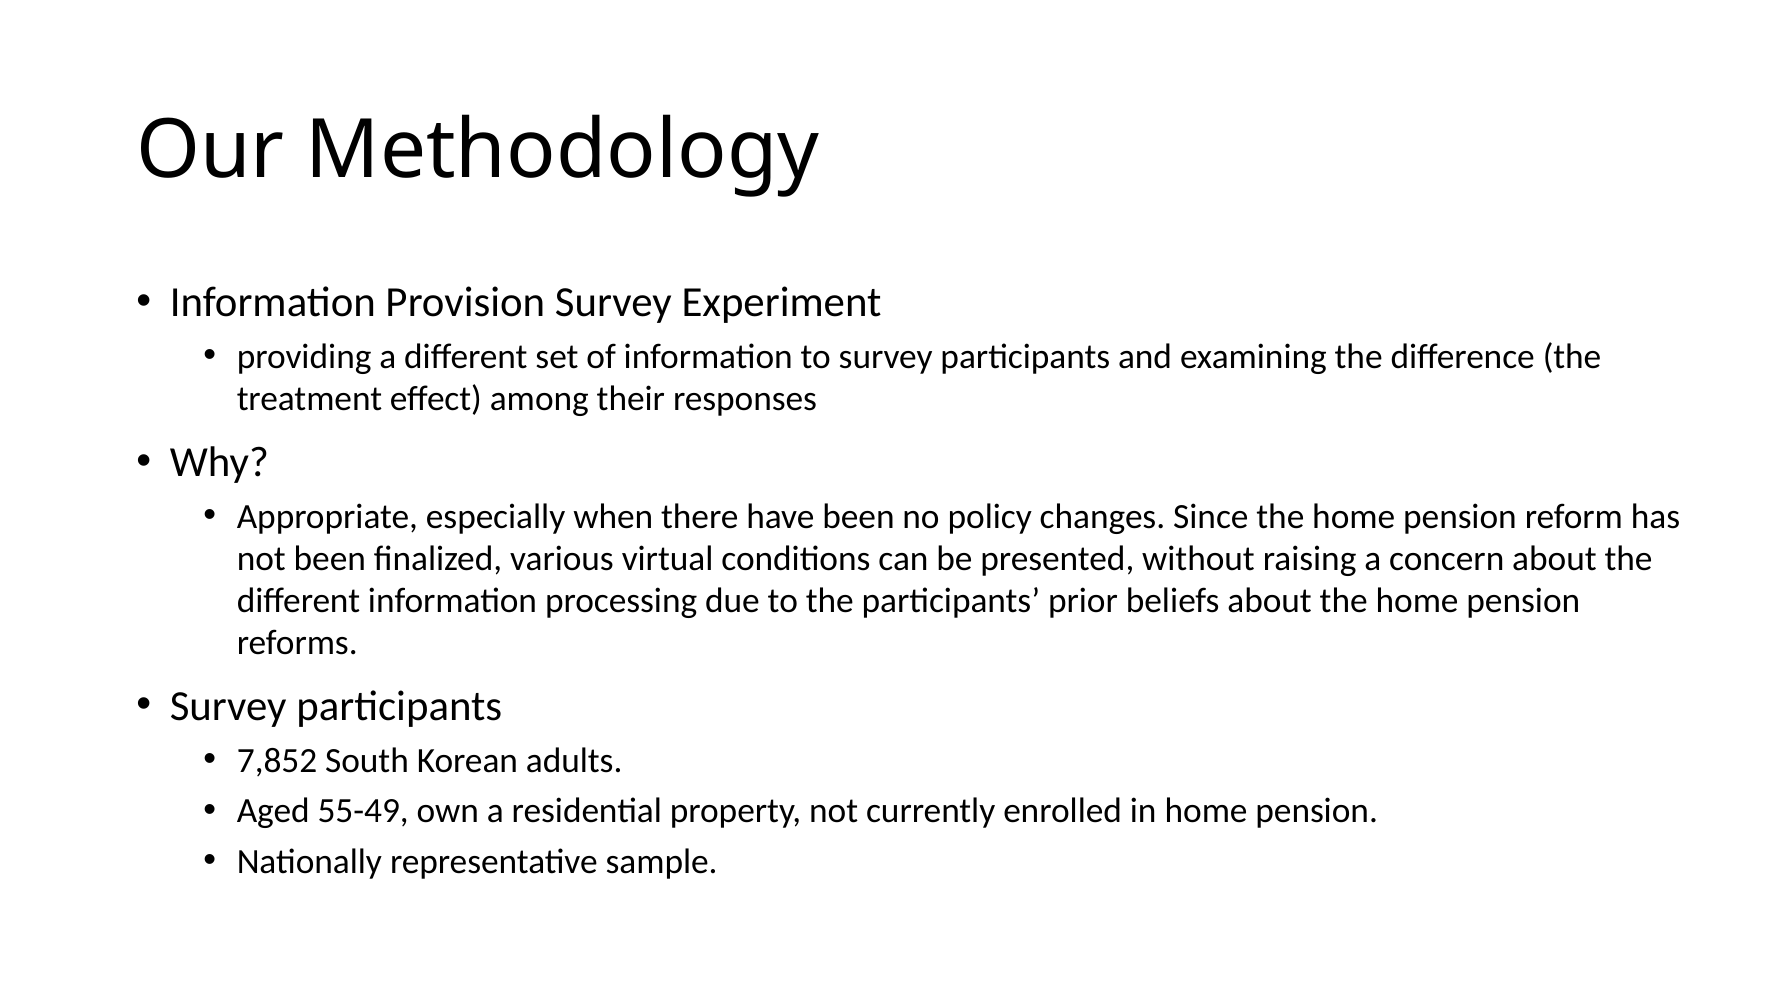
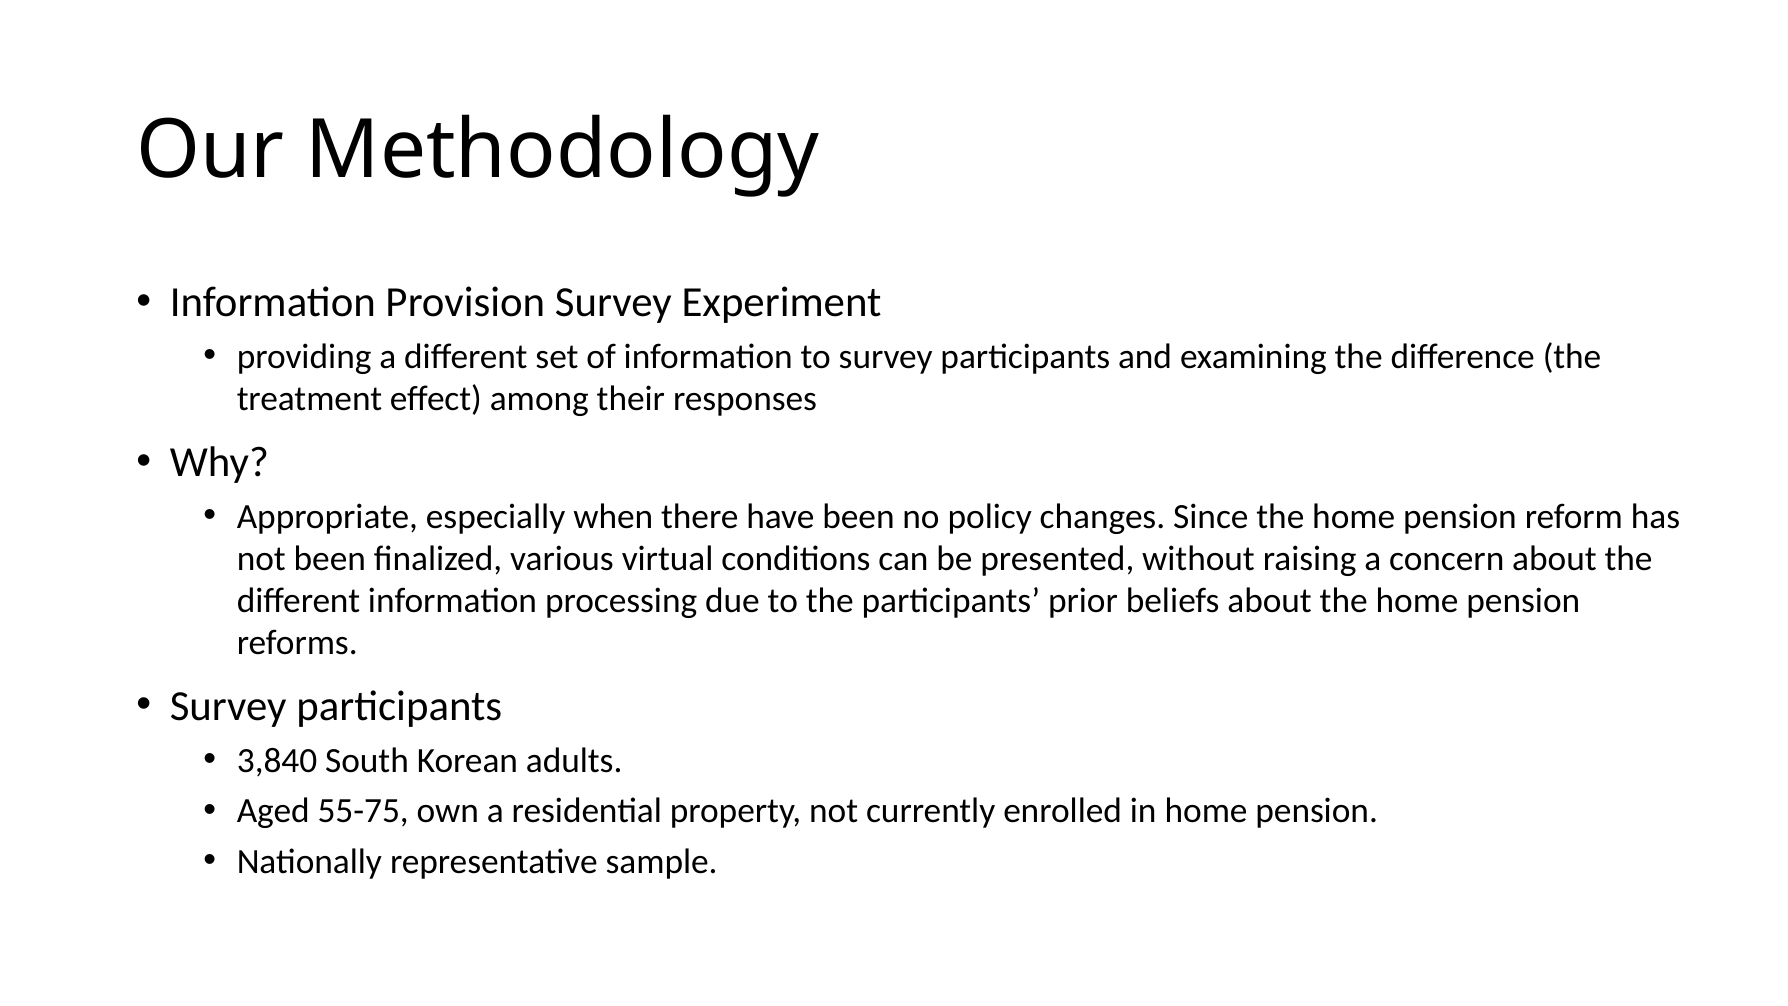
7,852: 7,852 -> 3,840
55-49: 55-49 -> 55-75
